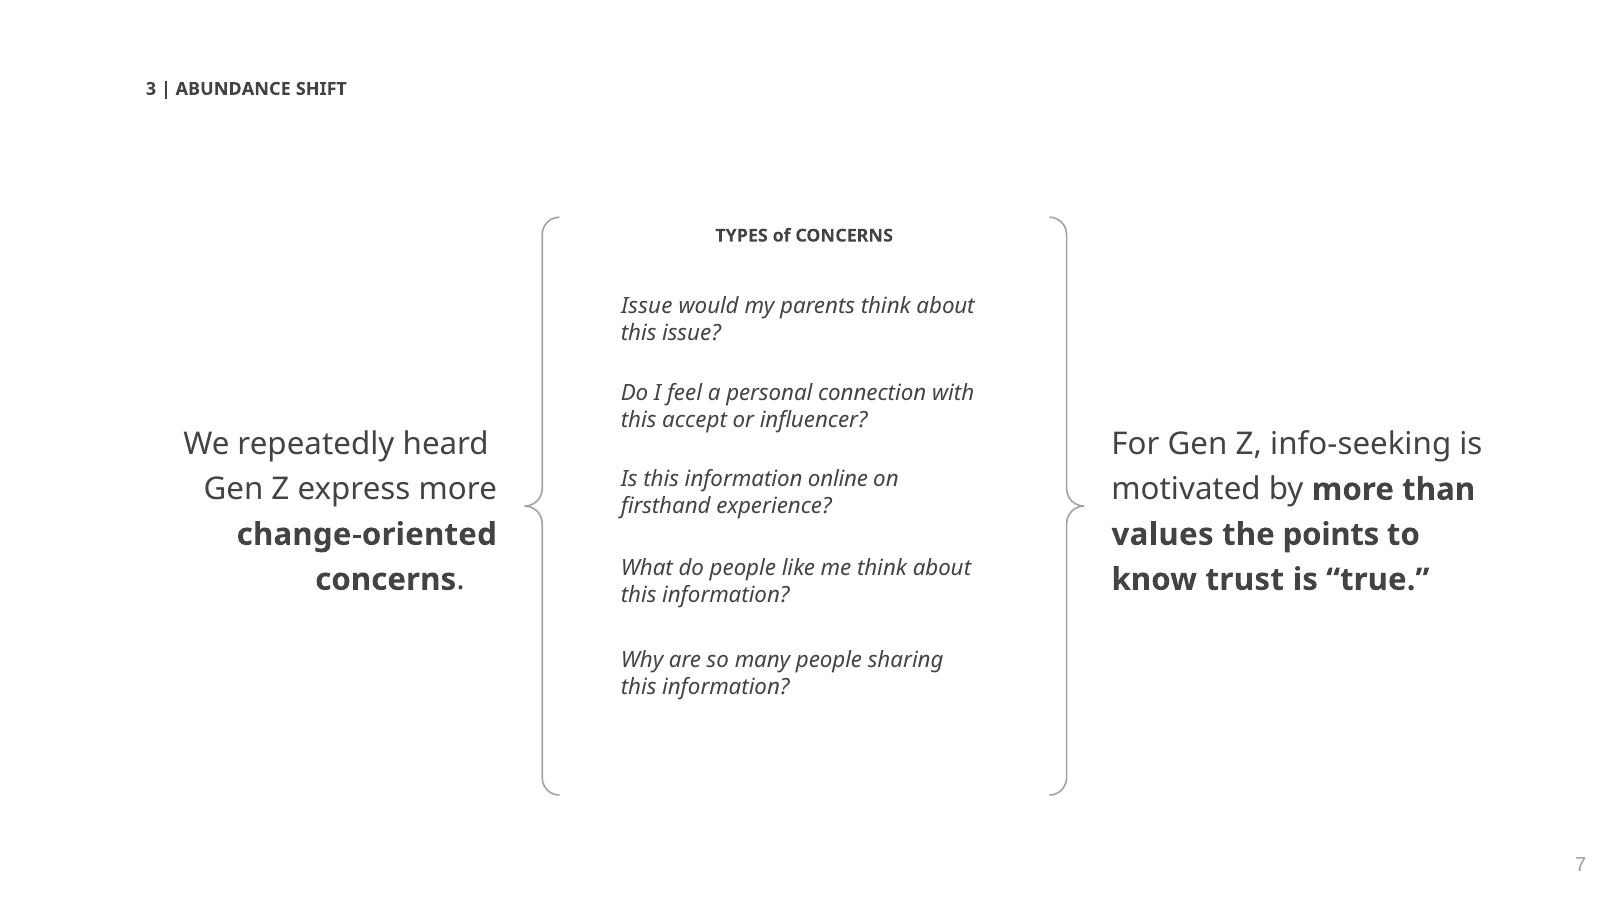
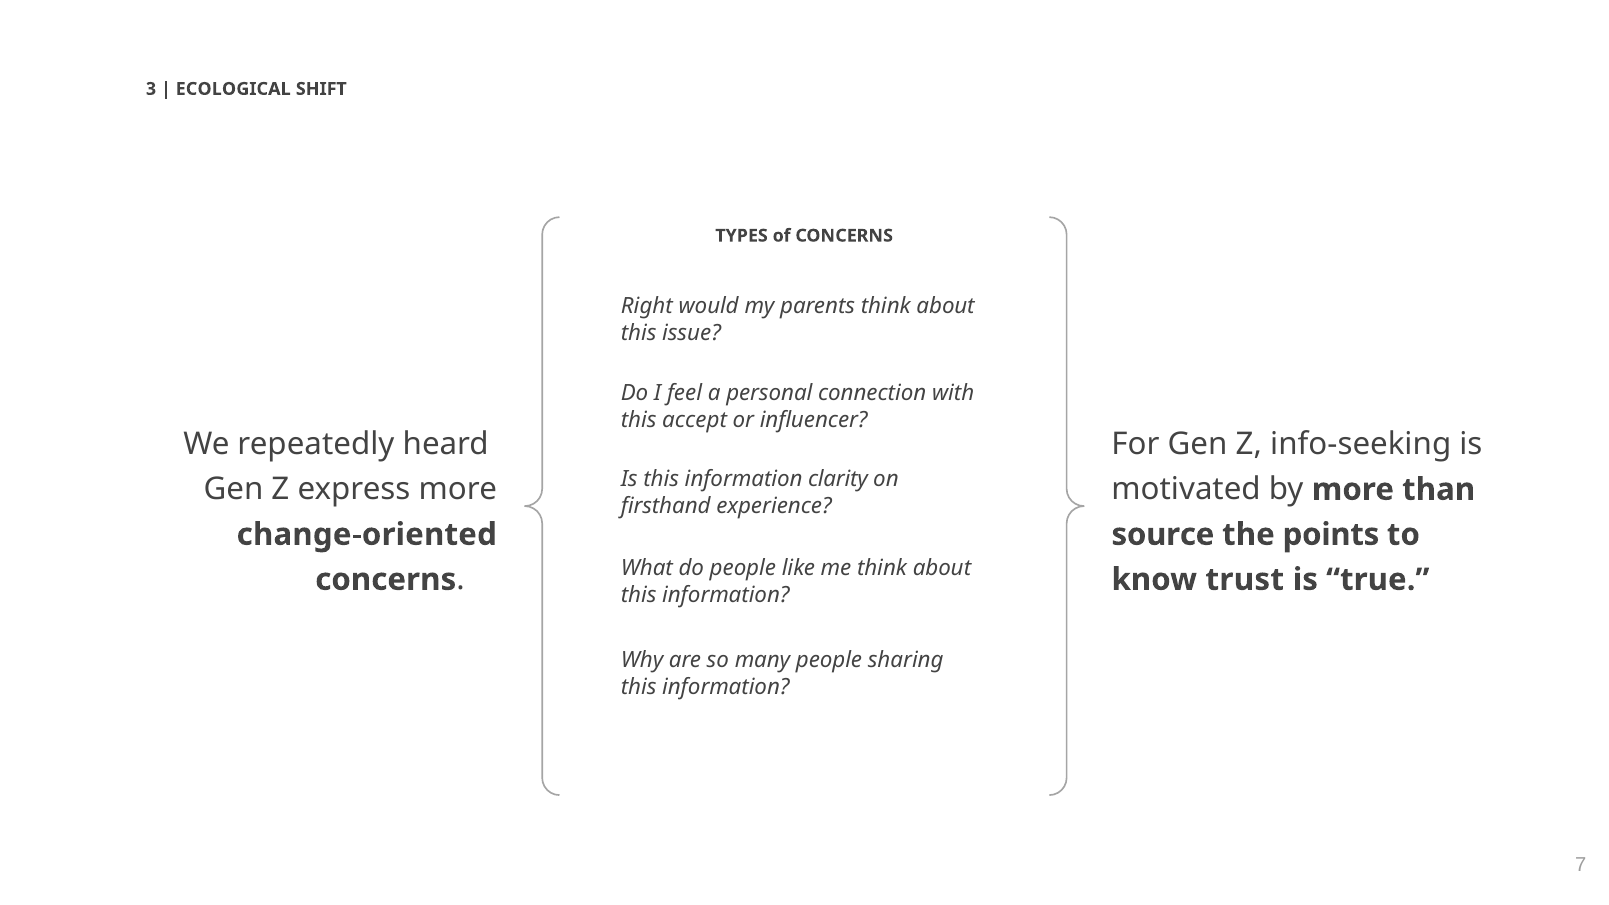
ABUNDANCE: ABUNDANCE -> ECOLOGICAL
Issue at (647, 306): Issue -> Right
online: online -> clarity
values: values -> source
